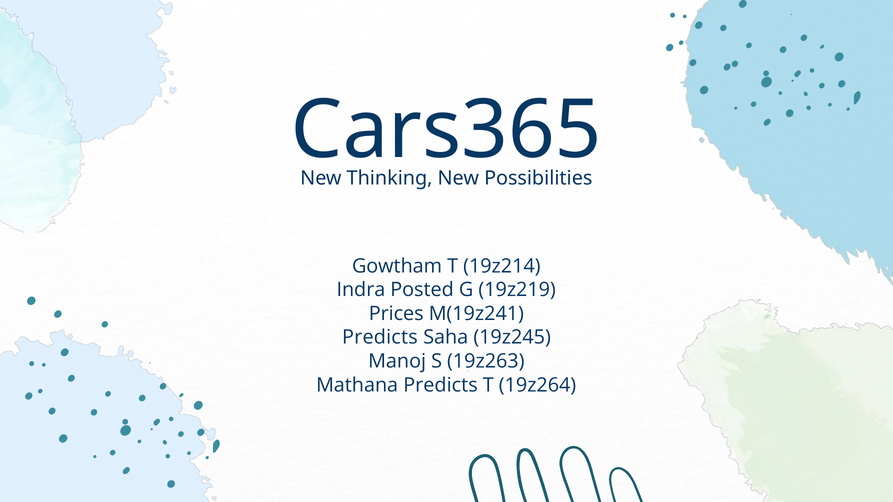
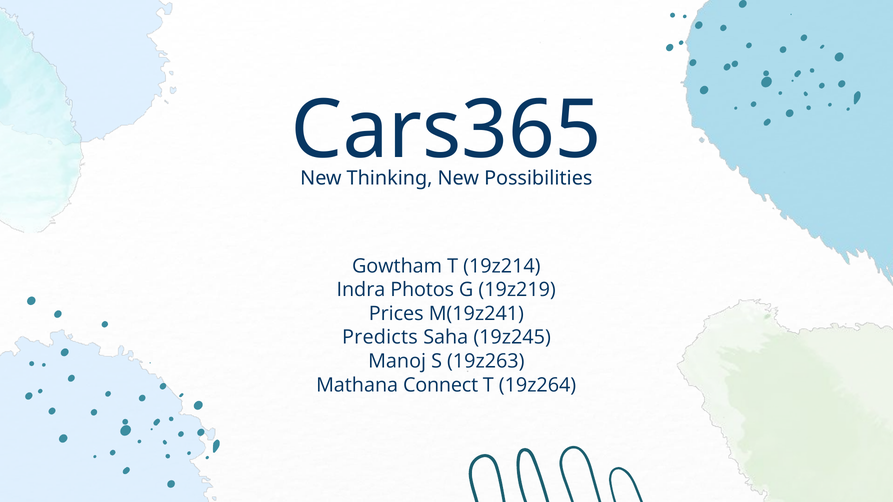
Posted: Posted -> Photos
Mathana Predicts: Predicts -> Connect
